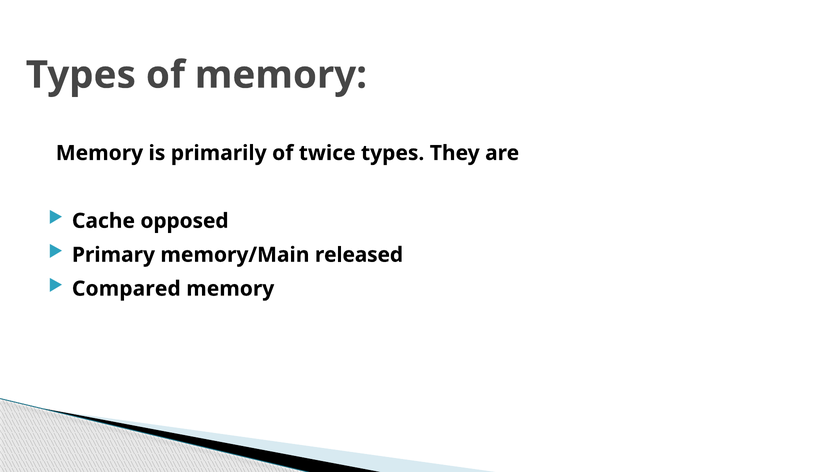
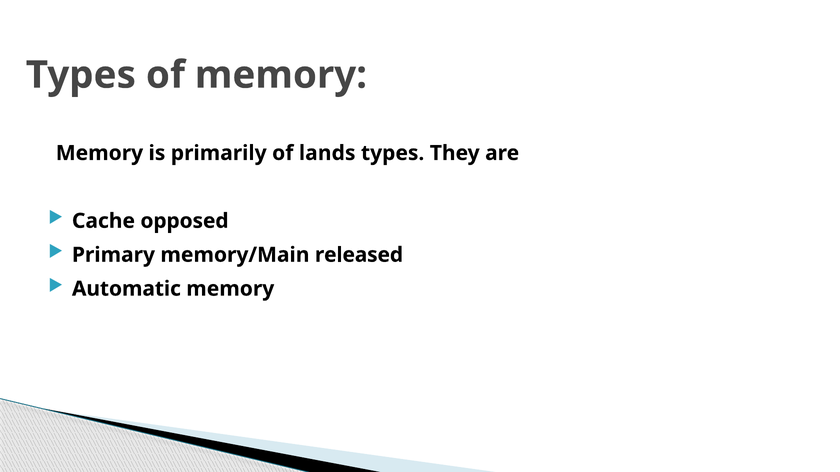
twice: twice -> lands
Compared: Compared -> Automatic
